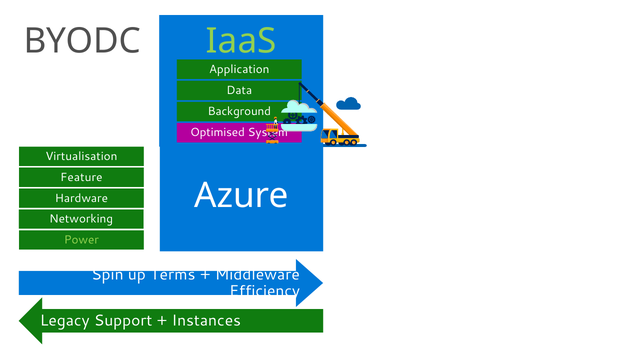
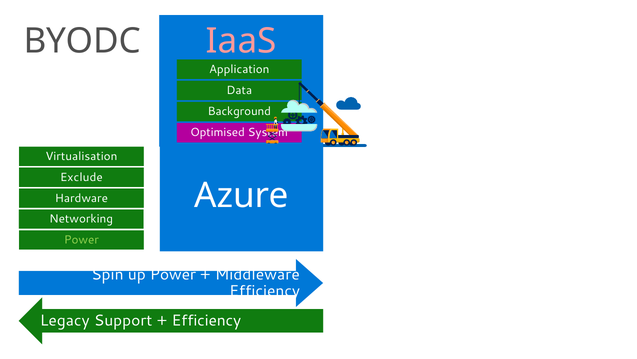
IaaS colour: light green -> pink
Feature: Feature -> Exclude
up Terms: Terms -> Power
Instances at (206, 320): Instances -> Efficiency
